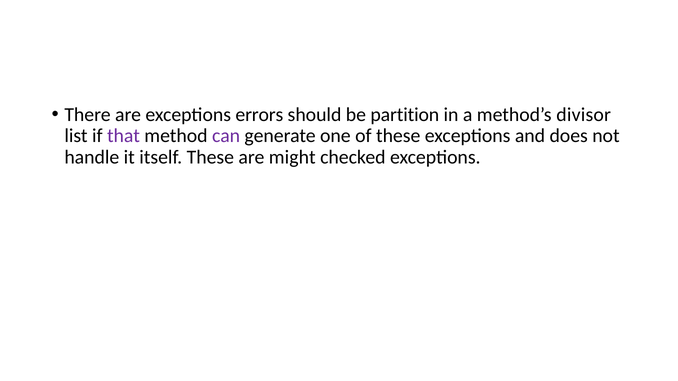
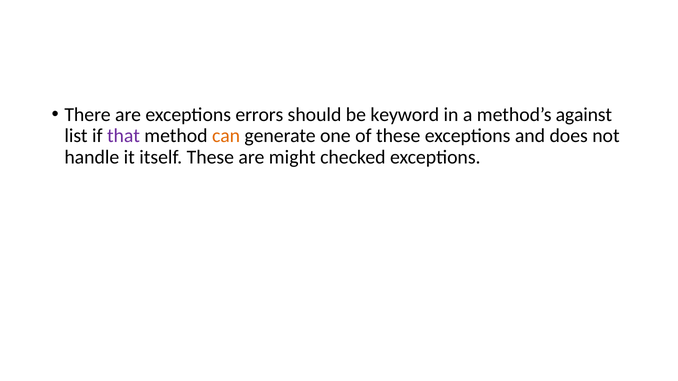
partition: partition -> keyword
divisor: divisor -> against
can colour: purple -> orange
